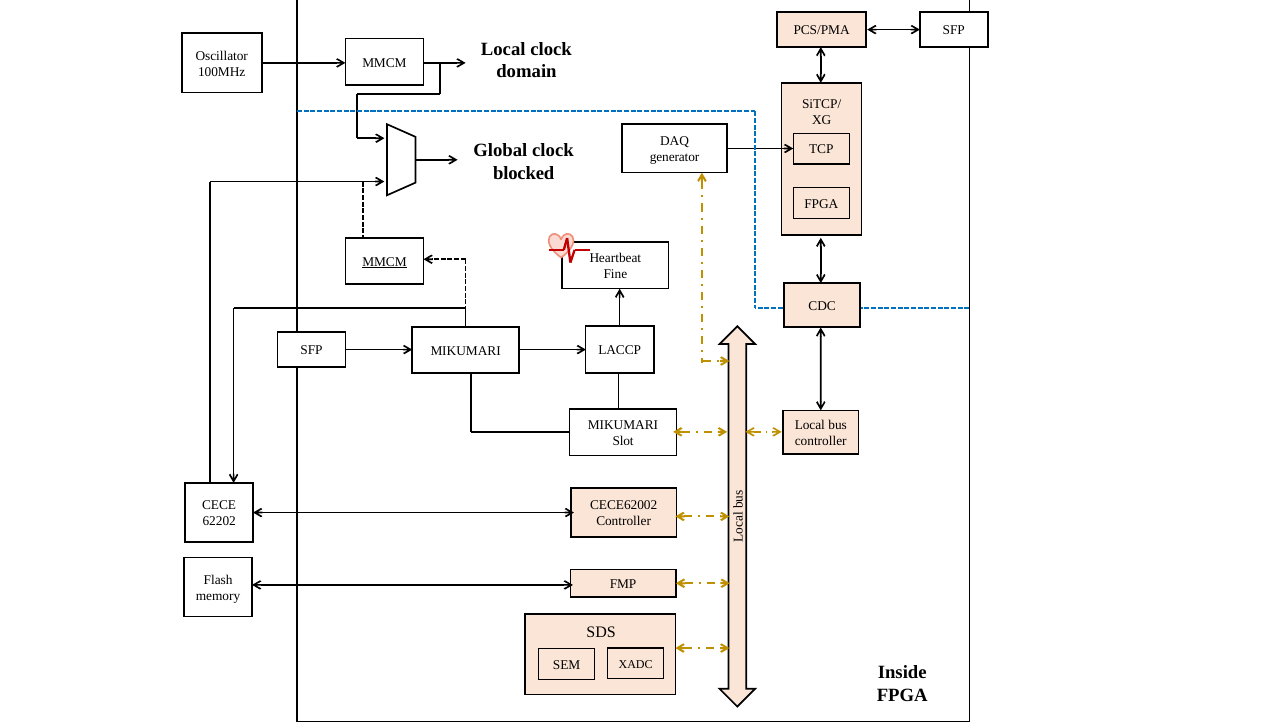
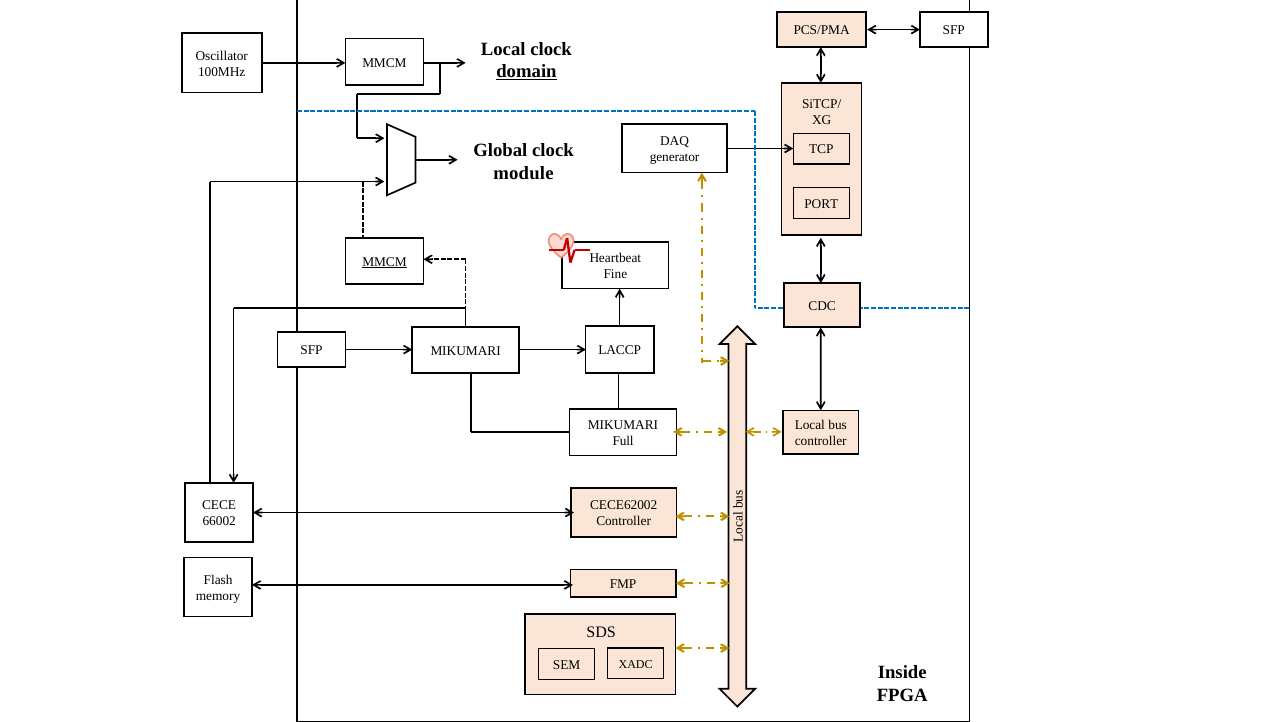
domain underline: none -> present
blocked: blocked -> module
FPGA at (821, 204): FPGA -> PORT
Slot: Slot -> Full
62202: 62202 -> 66002
